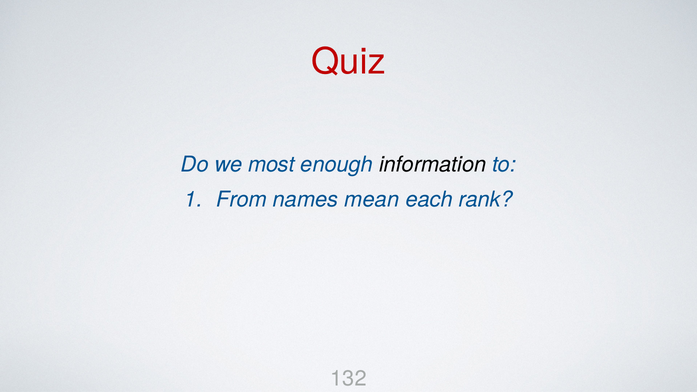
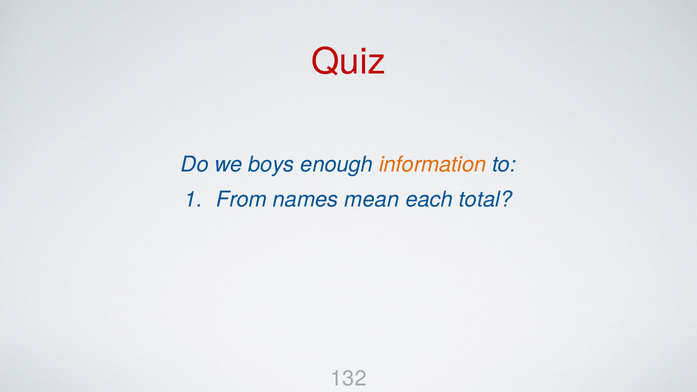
most: most -> boys
information colour: black -> orange
rank: rank -> total
